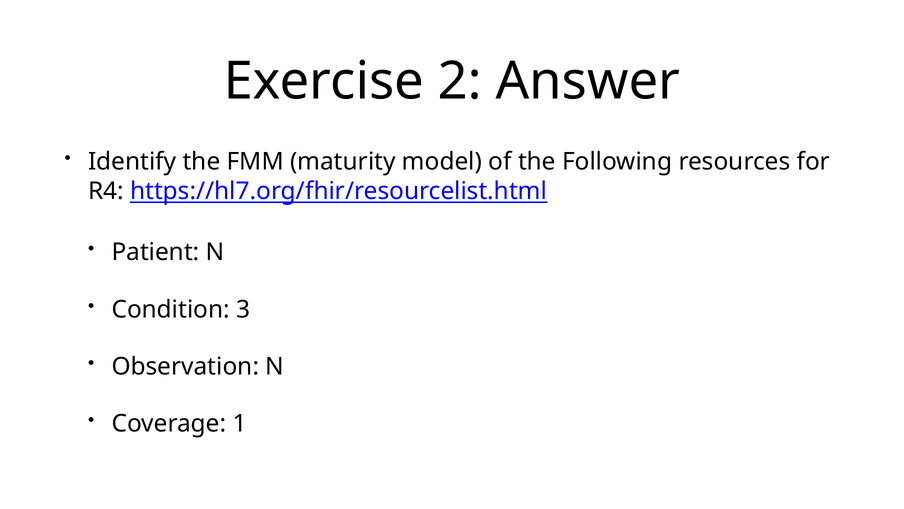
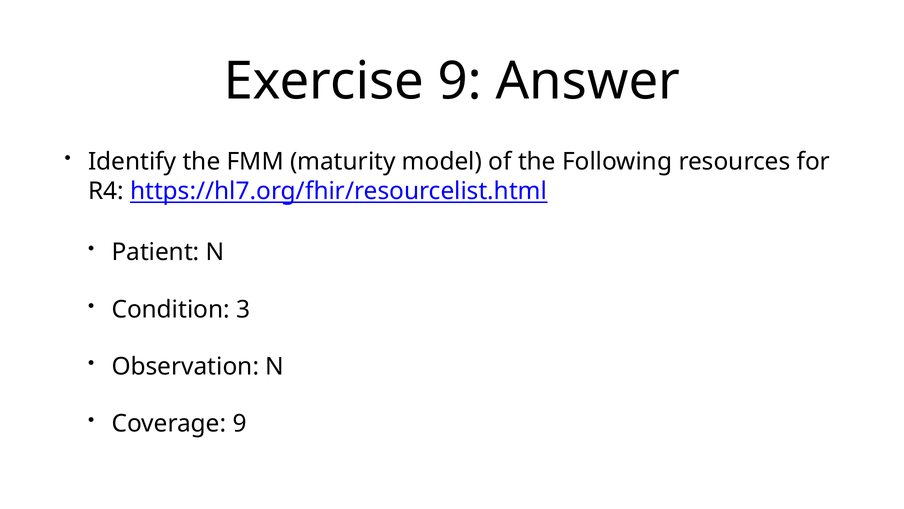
Exercise 2: 2 -> 9
Coverage 1: 1 -> 9
